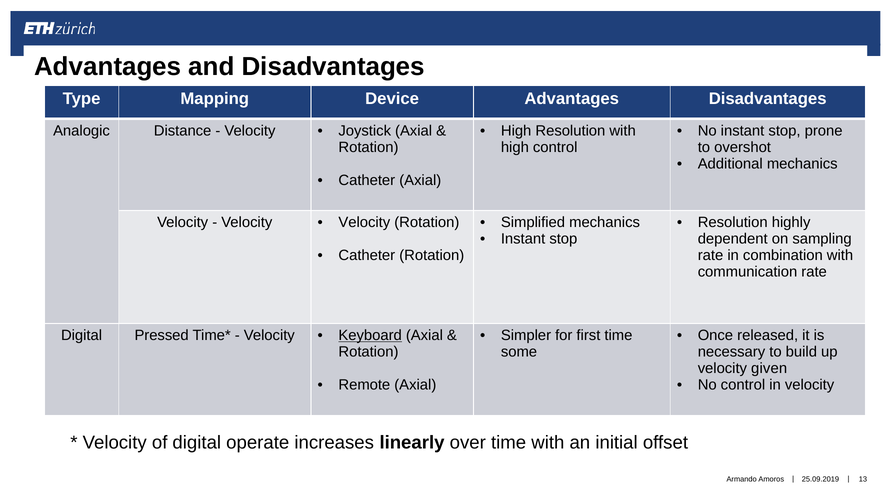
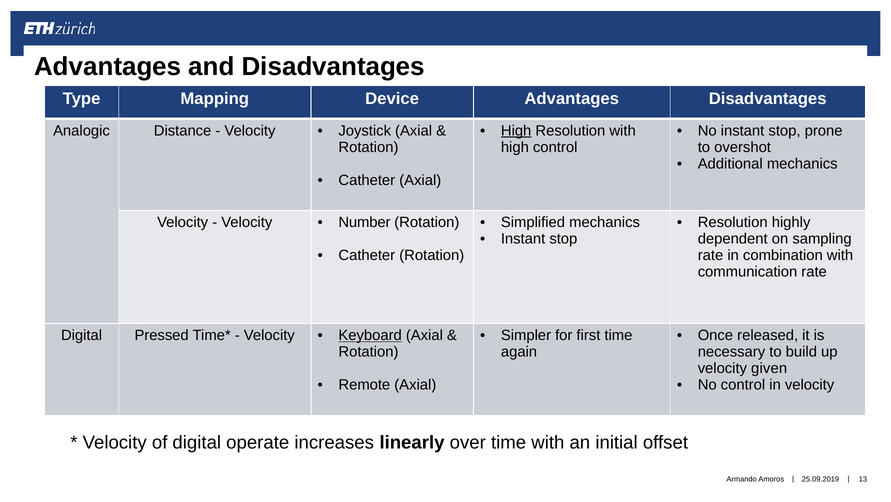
High at (516, 130) underline: none -> present
Velocity at (364, 222): Velocity -> Number
some: some -> again
